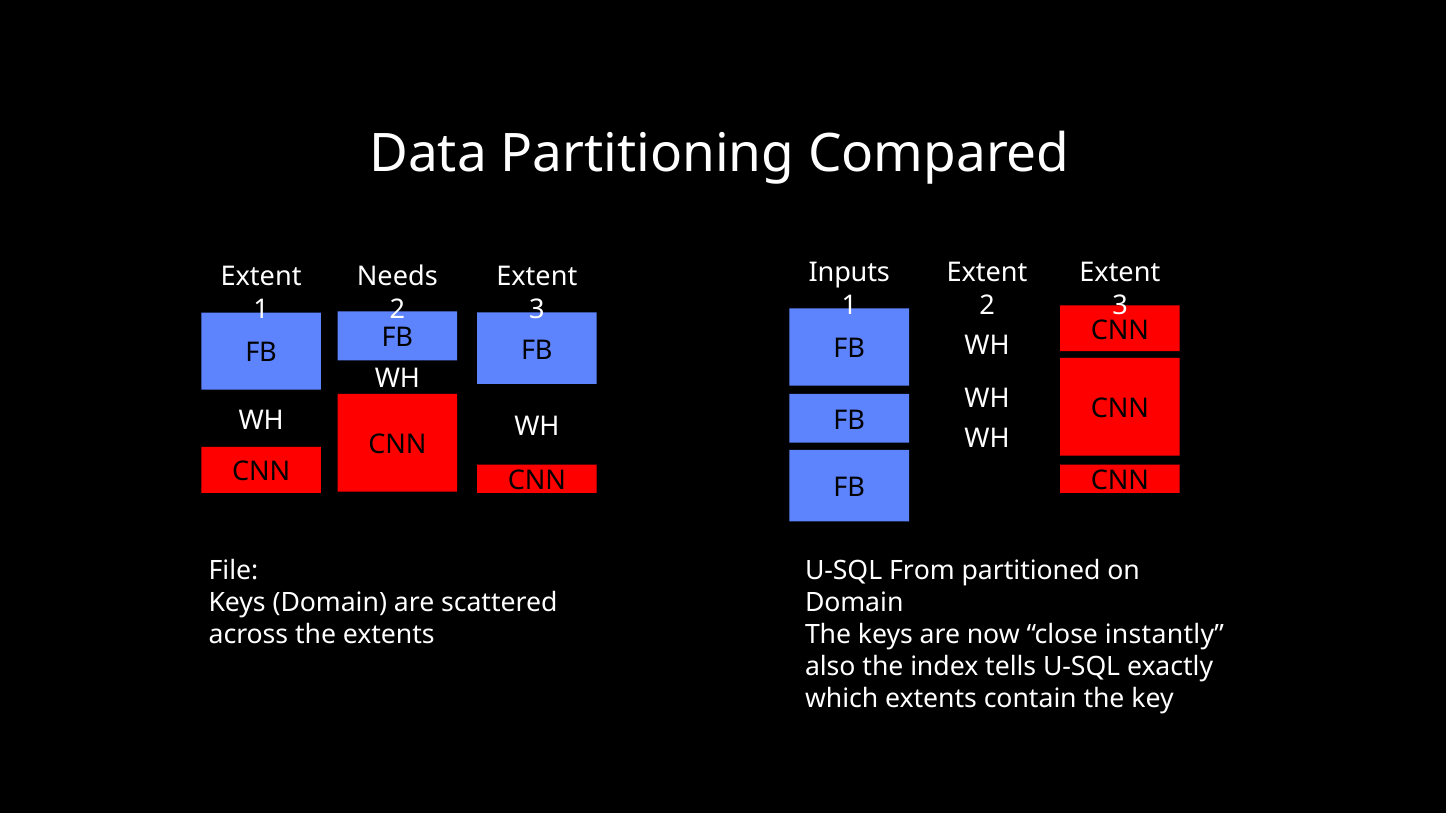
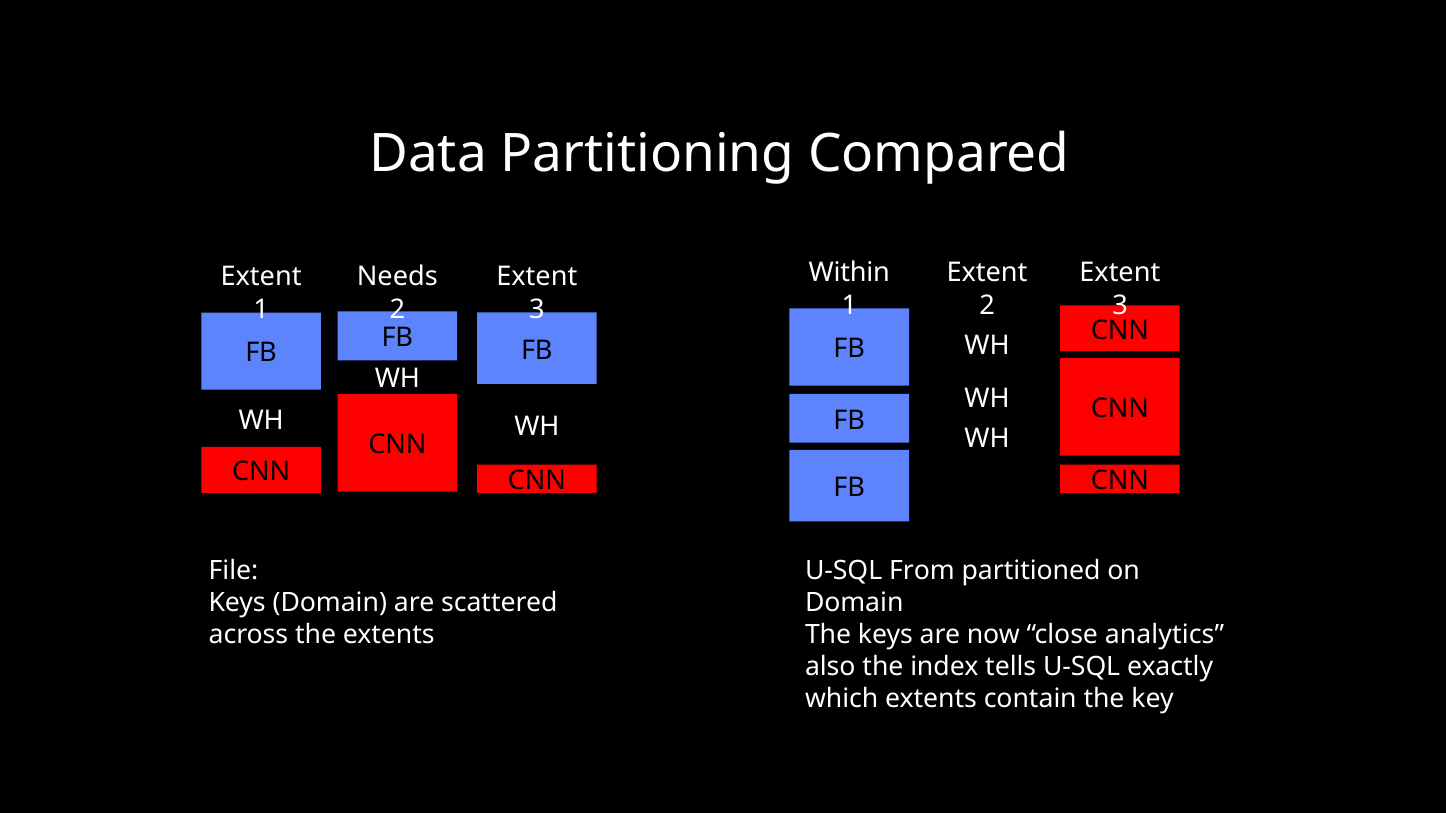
Inputs: Inputs -> Within
instantly: instantly -> analytics
